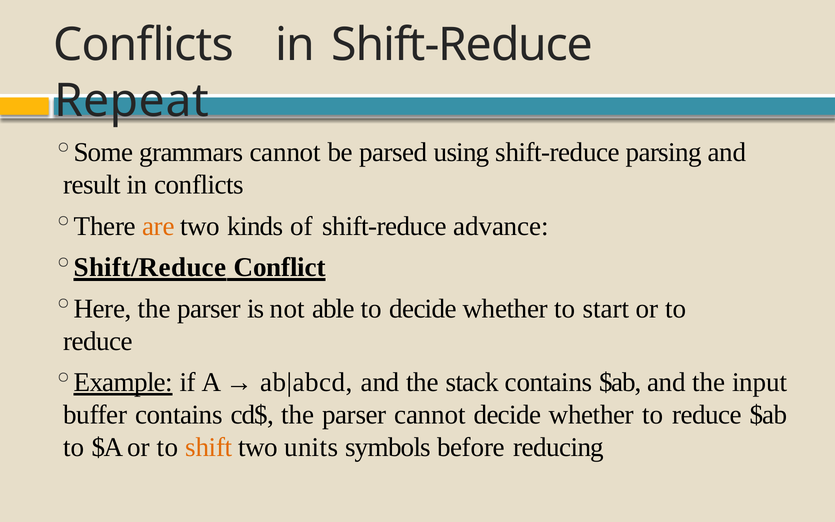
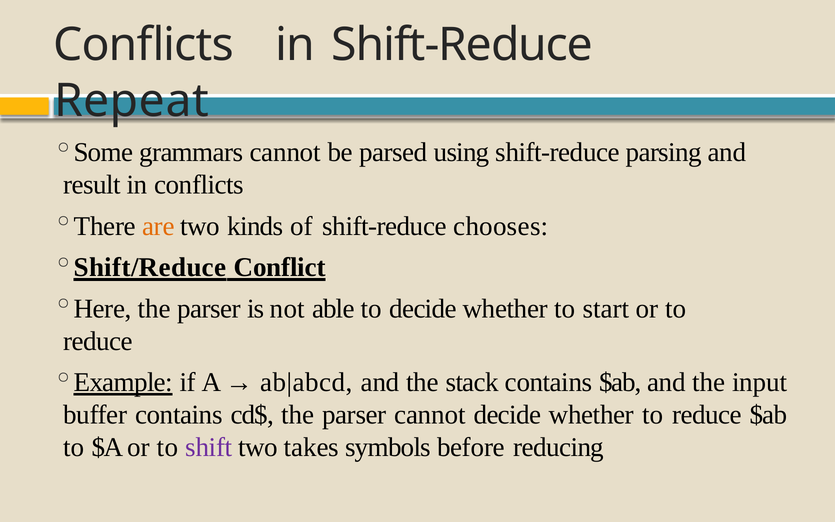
advance: advance -> chooses
shift colour: orange -> purple
units: units -> takes
